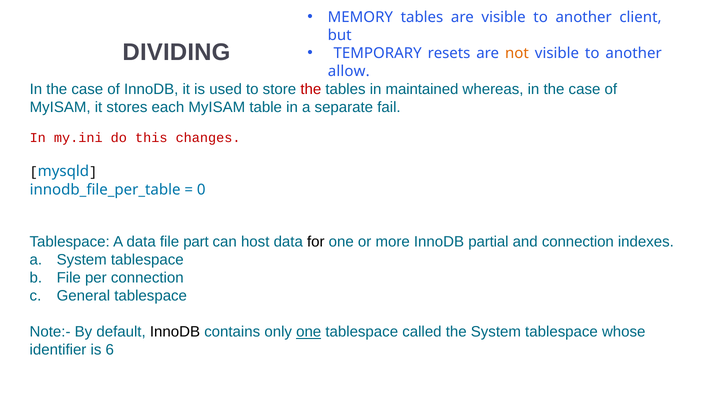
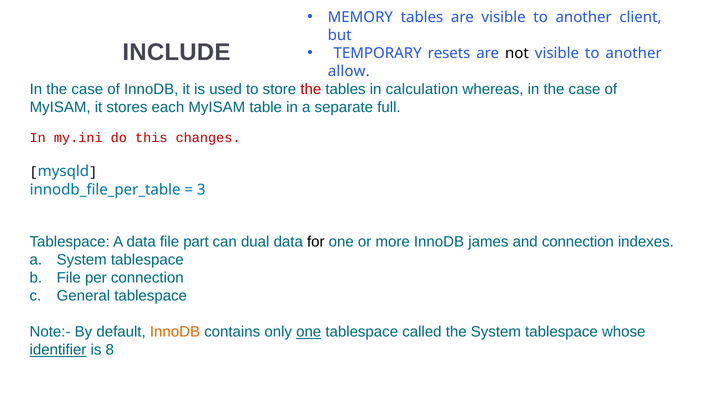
DIVIDING: DIVIDING -> INCLUDE
not colour: orange -> black
maintained: maintained -> calculation
fail: fail -> full
0: 0 -> 3
host: host -> dual
partial: partial -> james
InnoDB at (175, 332) colour: black -> orange
identifier underline: none -> present
6: 6 -> 8
